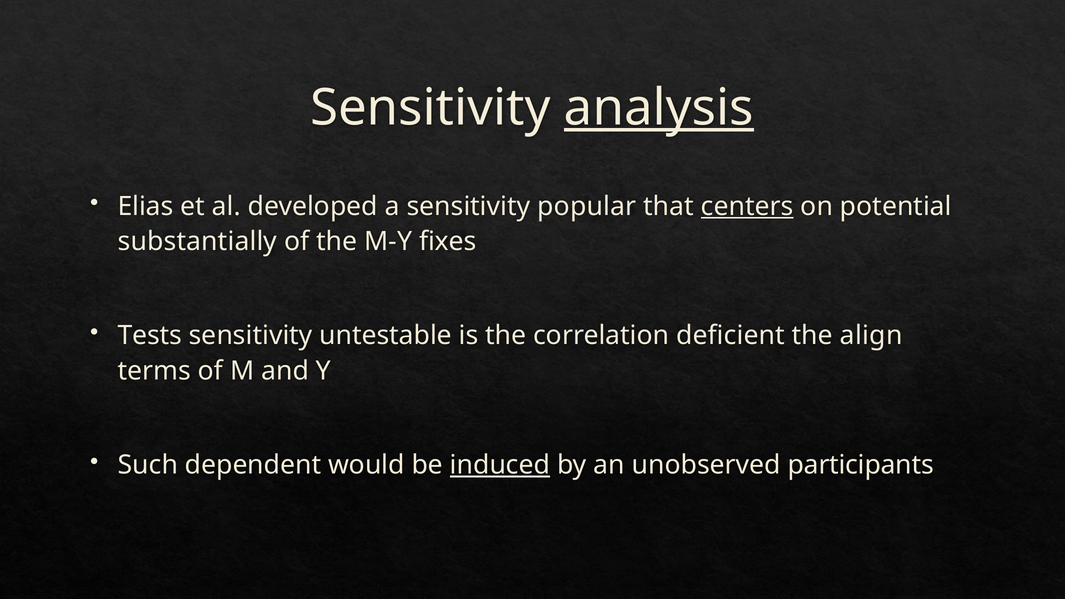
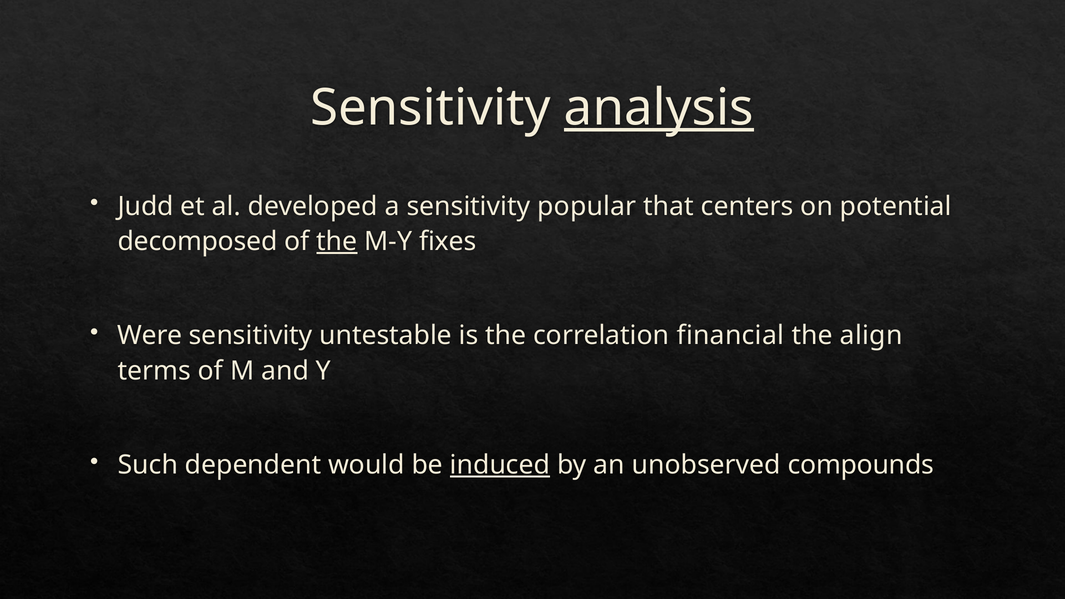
Elias: Elias -> Judd
centers underline: present -> none
substantially: substantially -> decomposed
the at (337, 242) underline: none -> present
Tests: Tests -> Were
deficient: deficient -> financial
participants: participants -> compounds
